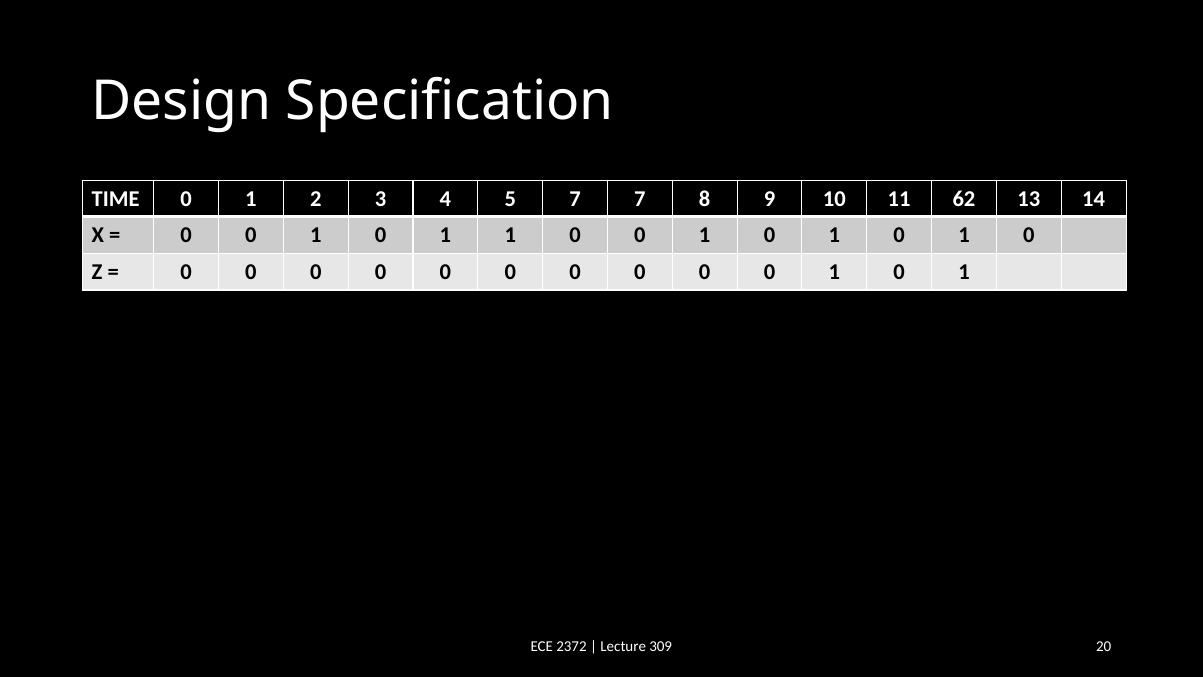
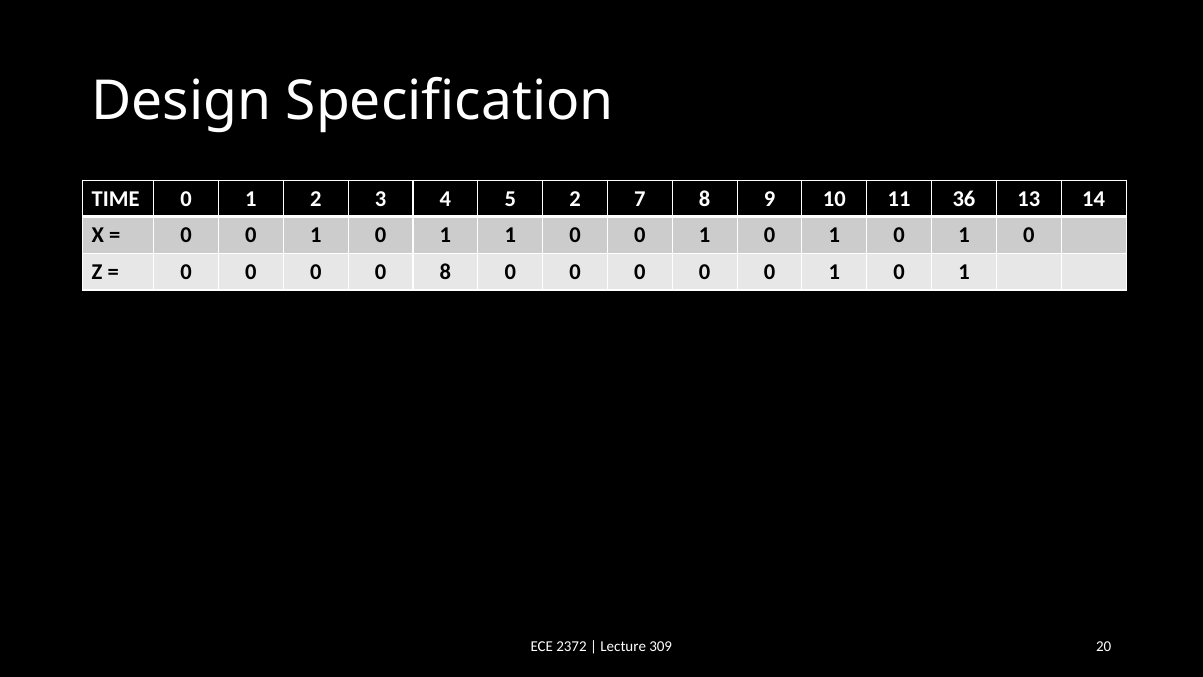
5 7: 7 -> 2
62: 62 -> 36
0 at (445, 272): 0 -> 8
